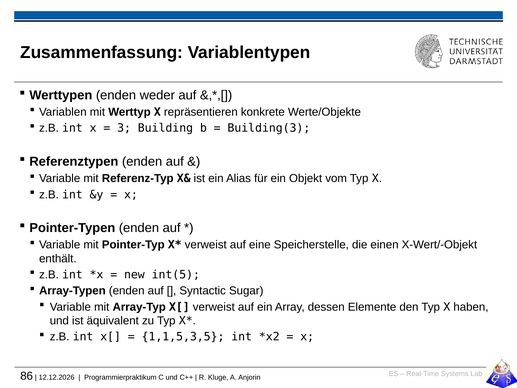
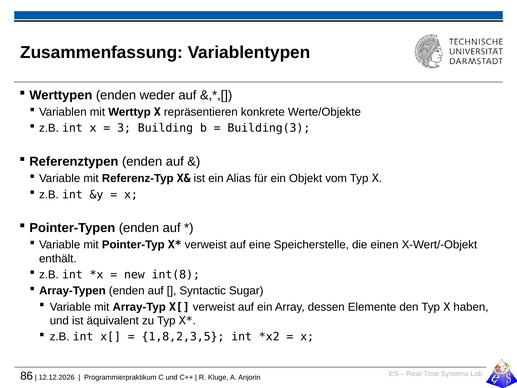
int(5: int(5 -> int(8
1,1,5,3,5: 1,1,5,3,5 -> 1,8,2,3,5
